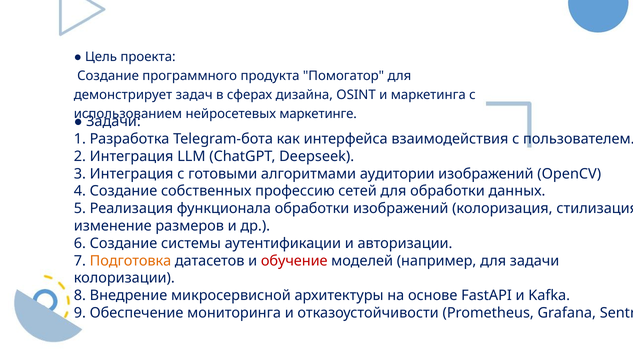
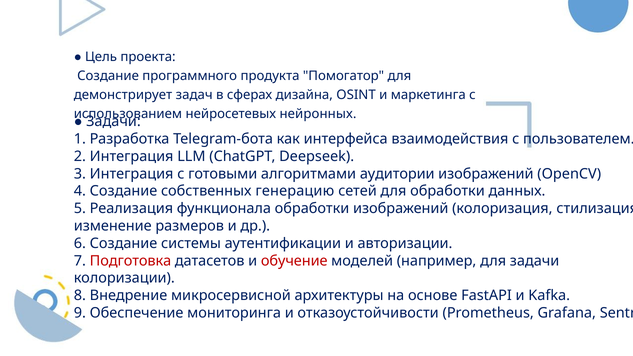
маркетинге: маркетинге -> нейронных
профессию: профессию -> генерацию
Подготовка colour: orange -> red
